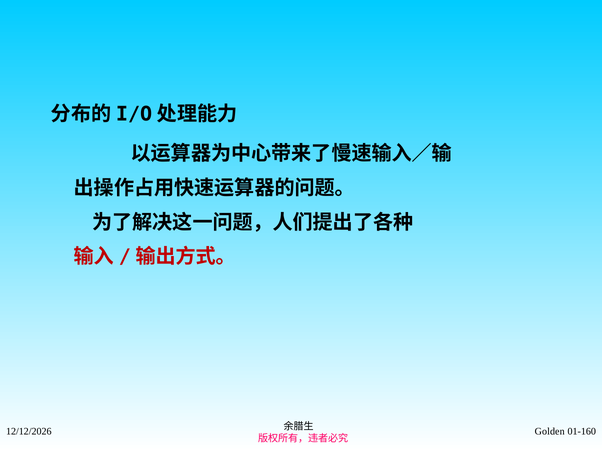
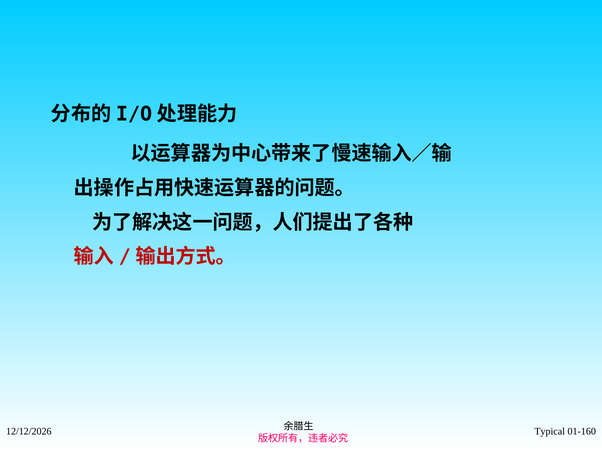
Golden: Golden -> Typical
